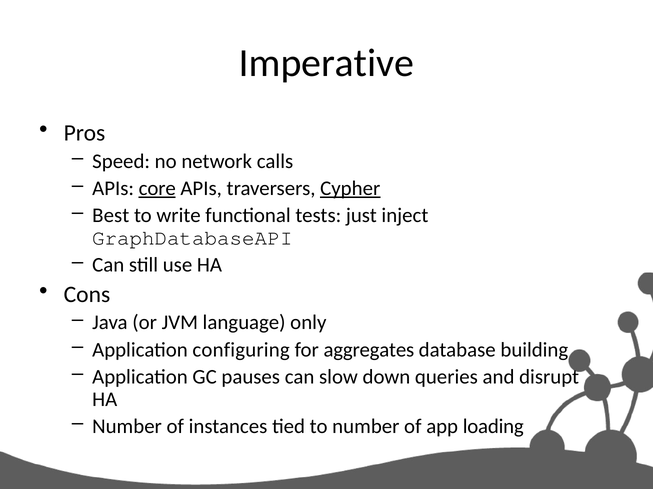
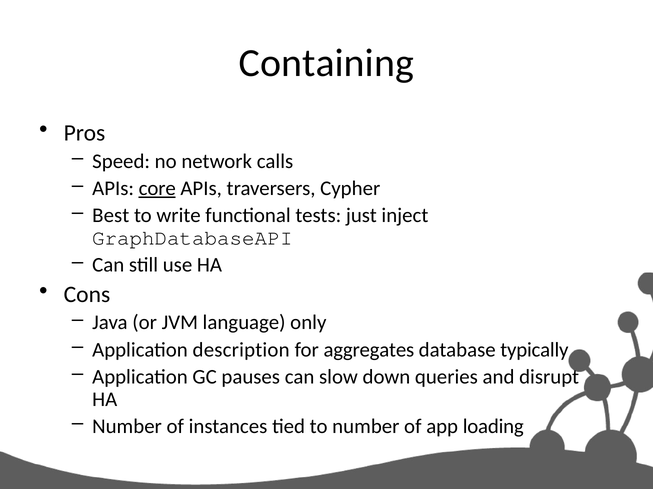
Imperative: Imperative -> Containing
Cypher underline: present -> none
configuring: configuring -> description
building: building -> typically
